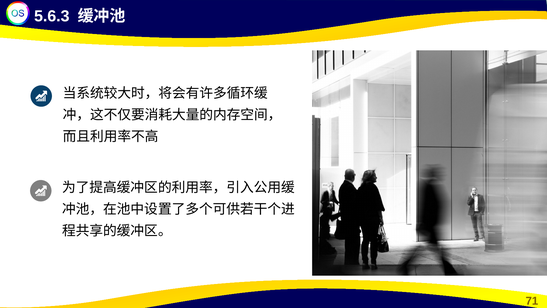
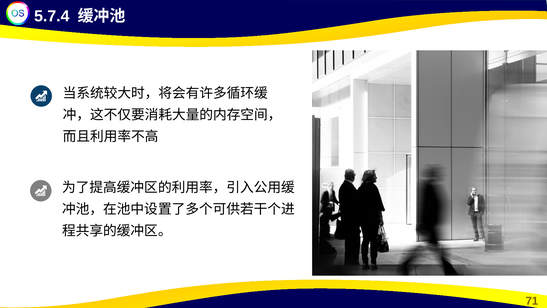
5.6.3: 5.6.3 -> 5.7.4
